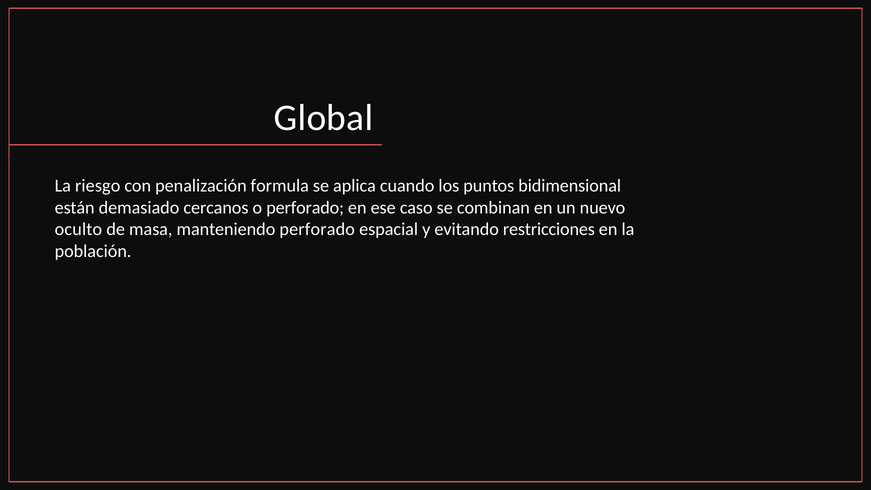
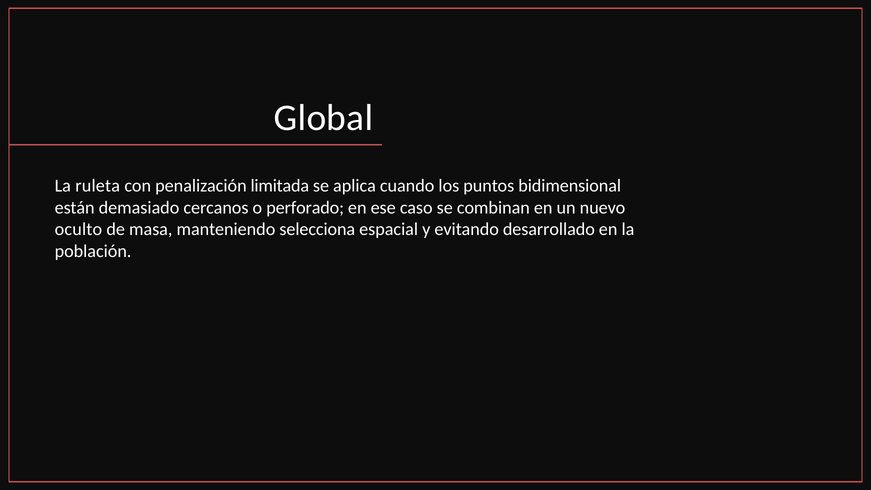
riesgo: riesgo -> ruleta
formula: formula -> limitada
manteniendo perforado: perforado -> selecciona
restricciones: restricciones -> desarrollado
